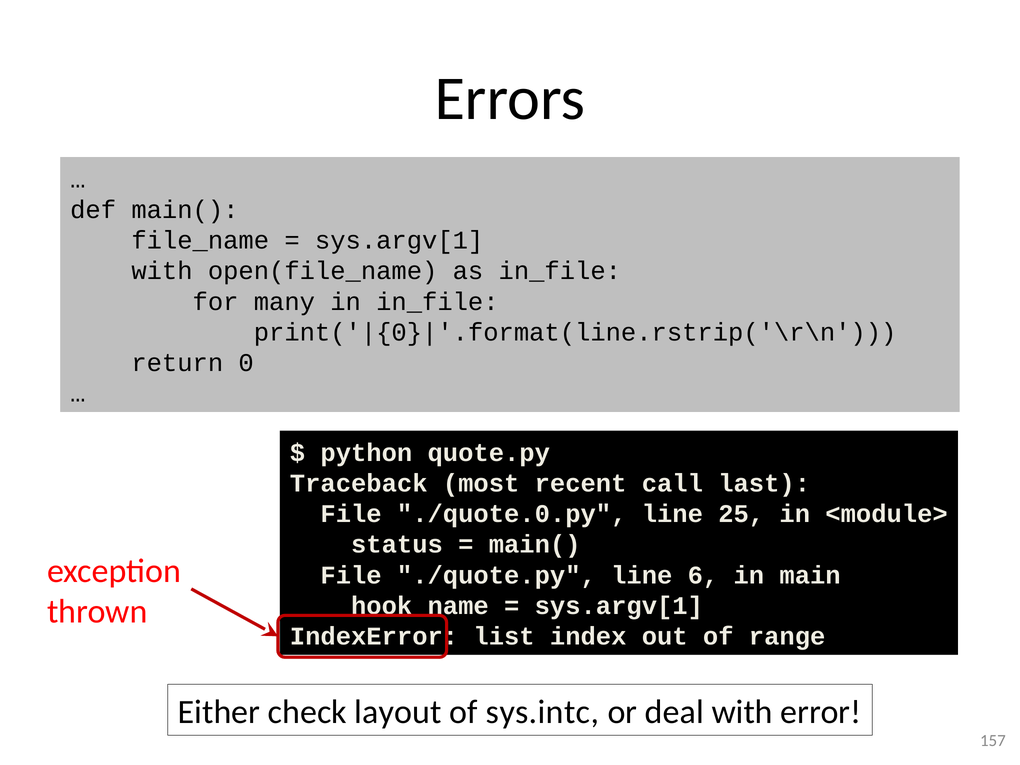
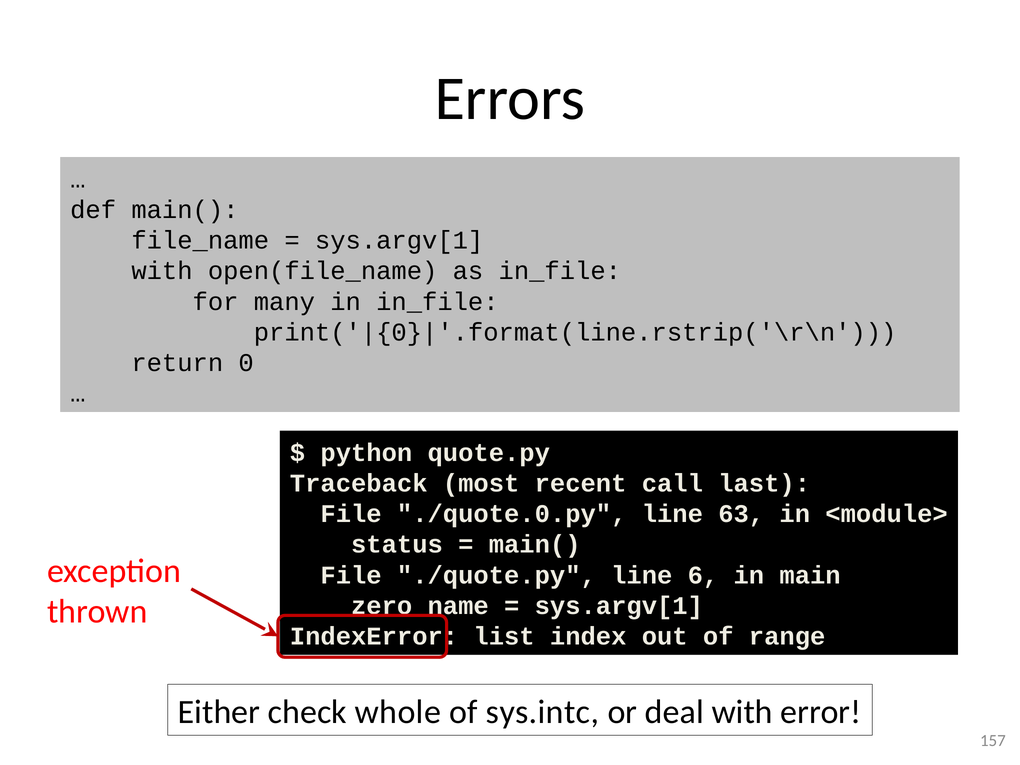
25: 25 -> 63
hook_name: hook_name -> zero_name
layout: layout -> whole
